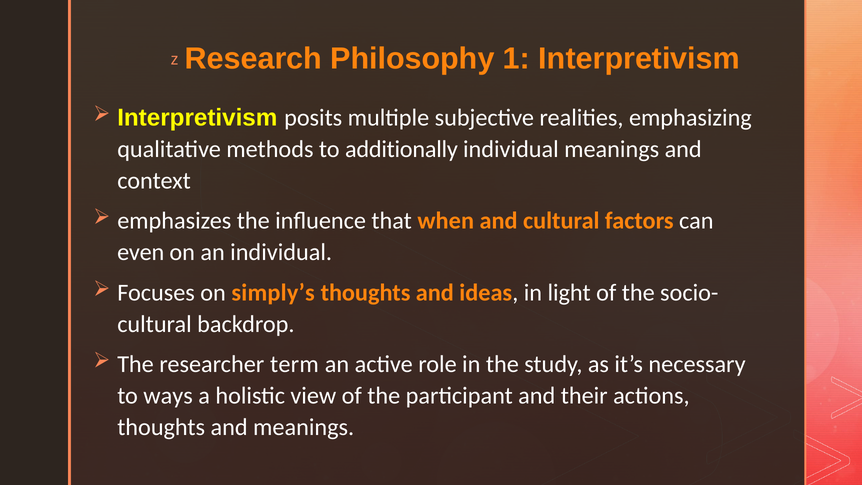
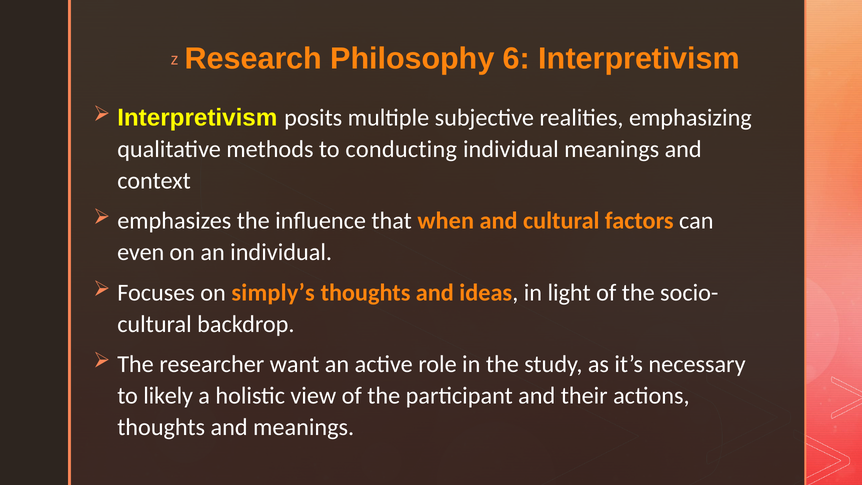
1: 1 -> 6
additionally: additionally -> conducting
term: term -> want
ways: ways -> likely
